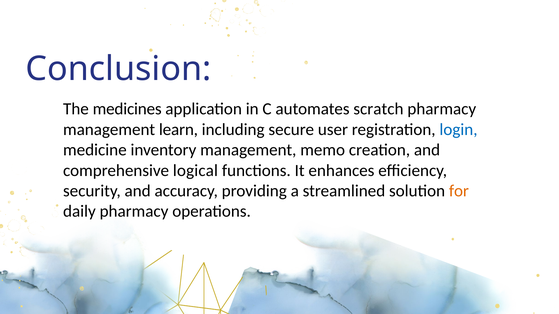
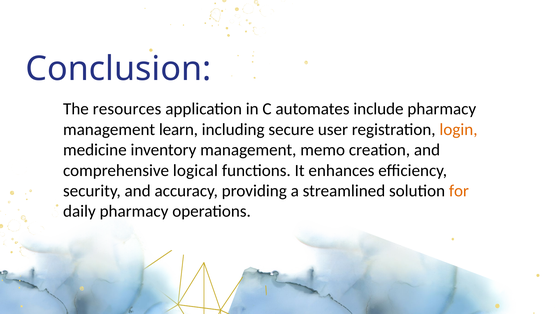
medicines: medicines -> resources
scratch: scratch -> include
login colour: blue -> orange
